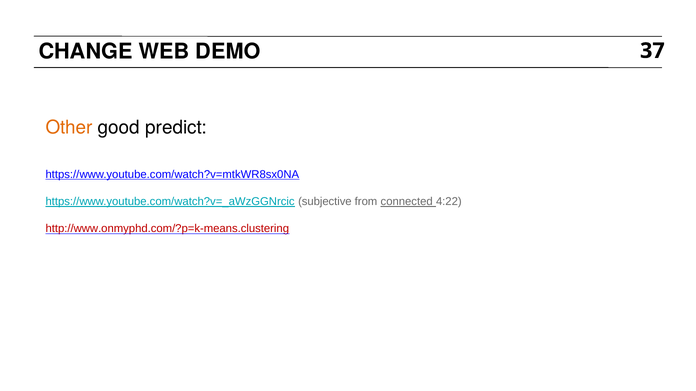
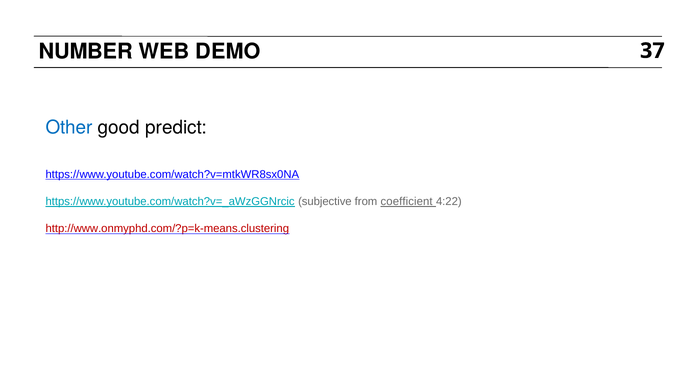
CHANGE: CHANGE -> NUMBER
Other colour: orange -> blue
connected: connected -> coefficient
